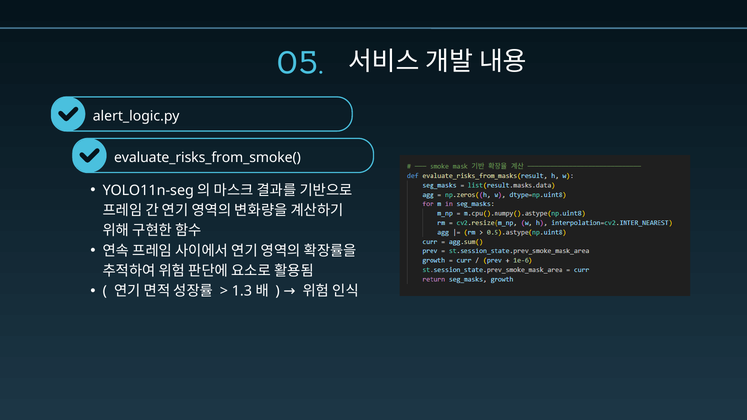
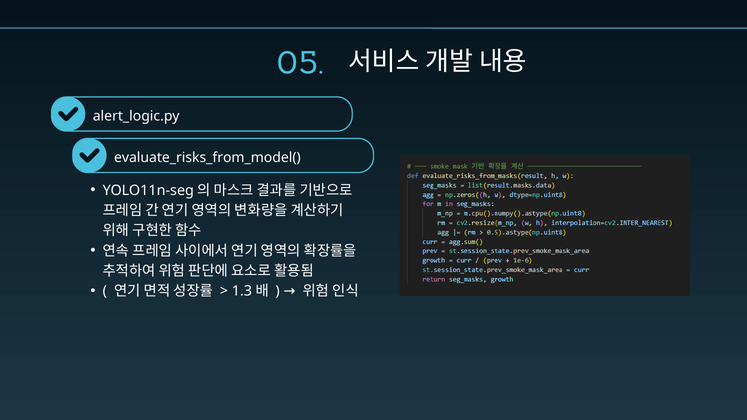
evaluate_risks_from_smoke(: evaluate_risks_from_smoke( -> evaluate_risks_from_model(
